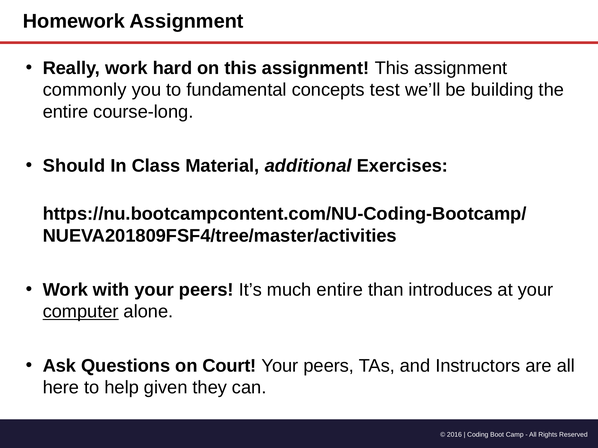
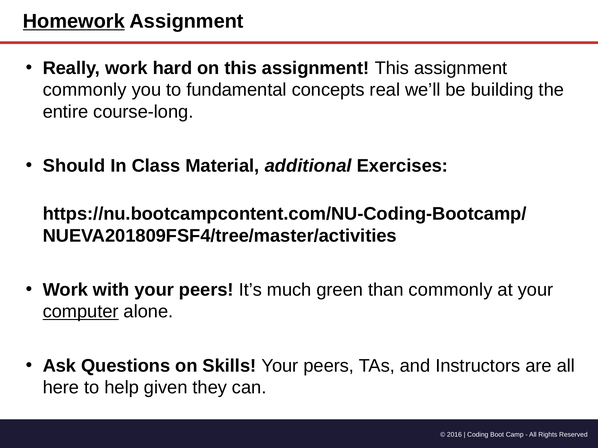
Homework underline: none -> present
test: test -> real
much entire: entire -> green
than introduces: introduces -> commonly
Court: Court -> Skills
